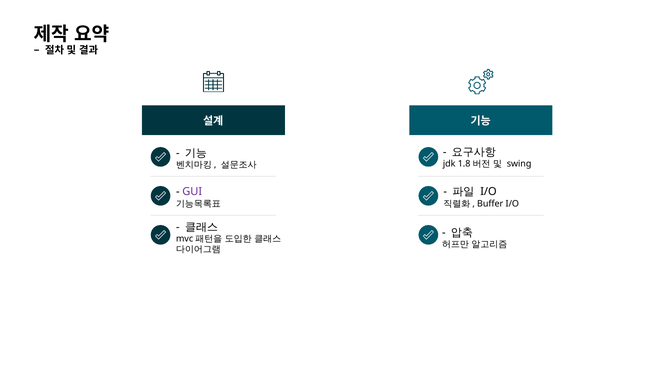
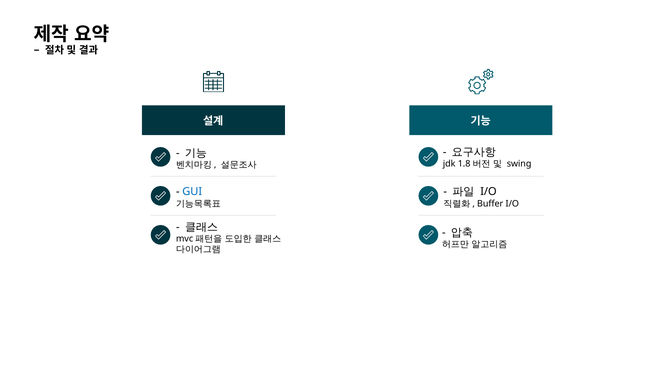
GUI colour: purple -> blue
